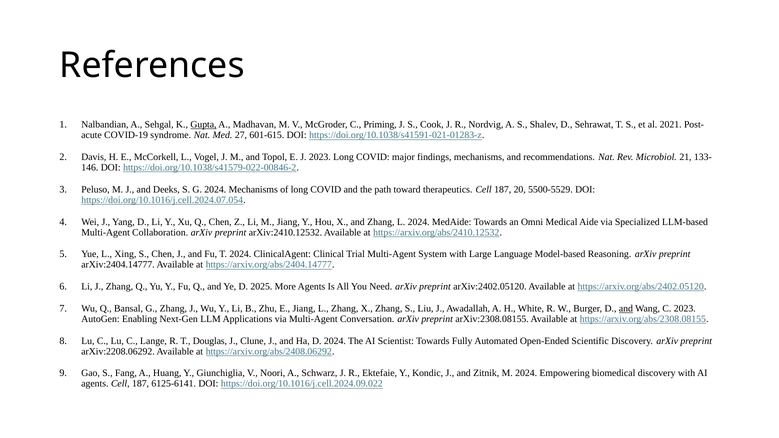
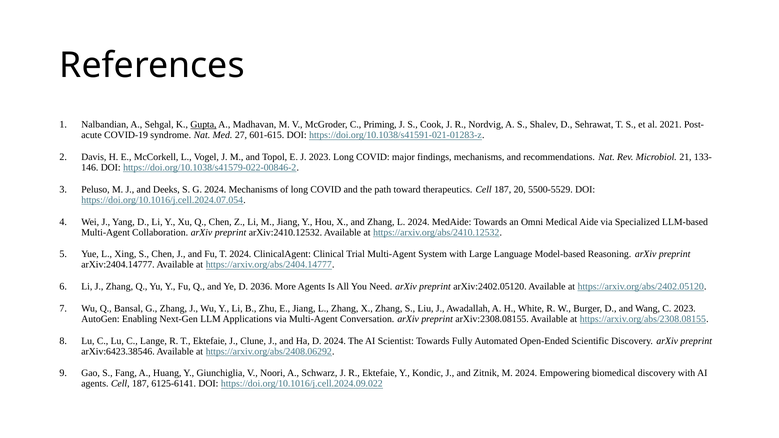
2025: 2025 -> 2036
and at (626, 309) underline: present -> none
T Douglas: Douglas -> Ektefaie
arXiv:2208.06292: arXiv:2208.06292 -> arXiv:6423.38546
